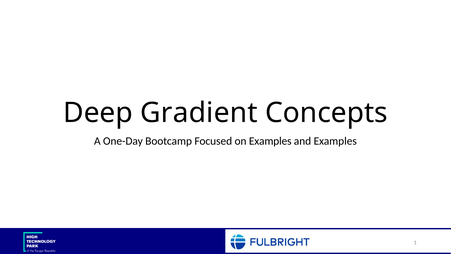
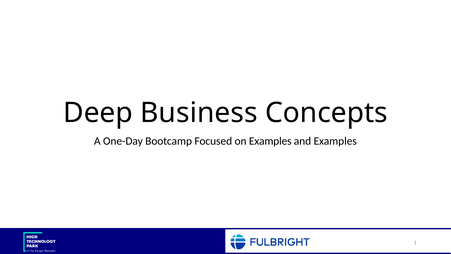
Gradient: Gradient -> Business
